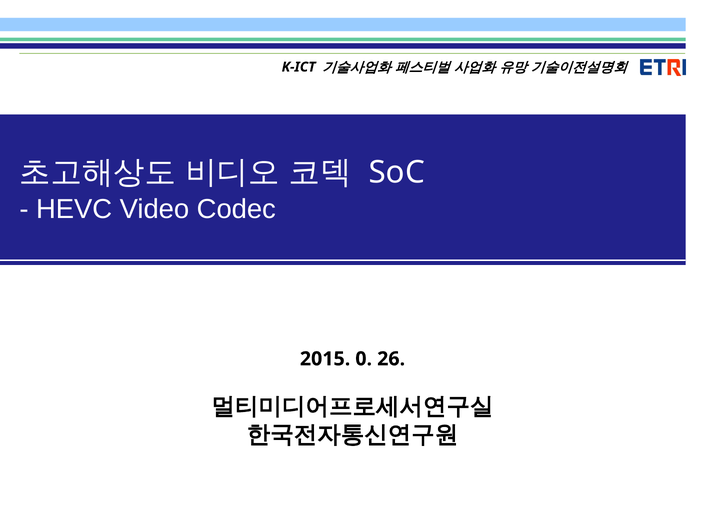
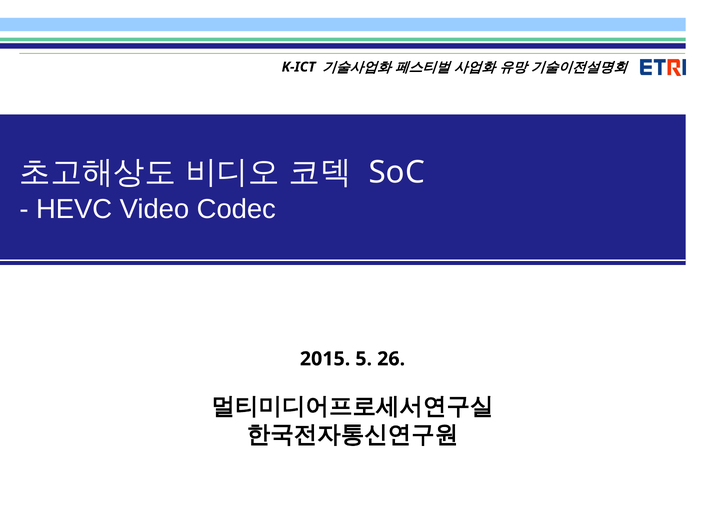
0: 0 -> 5
